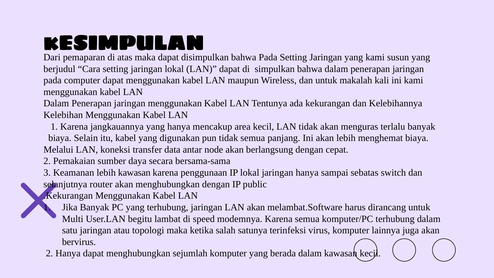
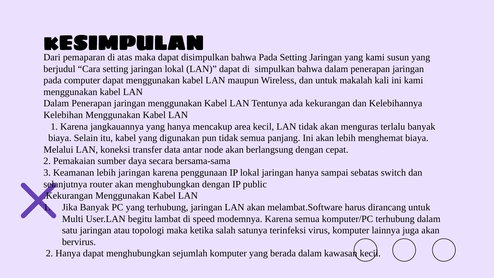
lebih kawasan: kawasan -> jaringan
